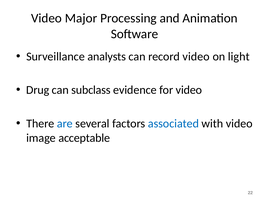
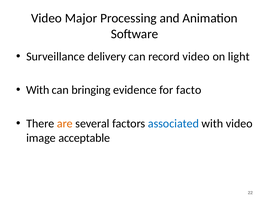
analysts: analysts -> delivery
Drug at (38, 90): Drug -> With
subclass: subclass -> bringing
for video: video -> facto
are colour: blue -> orange
